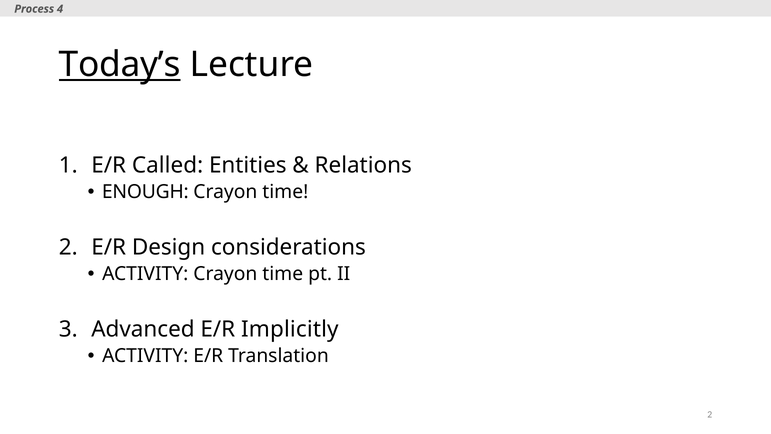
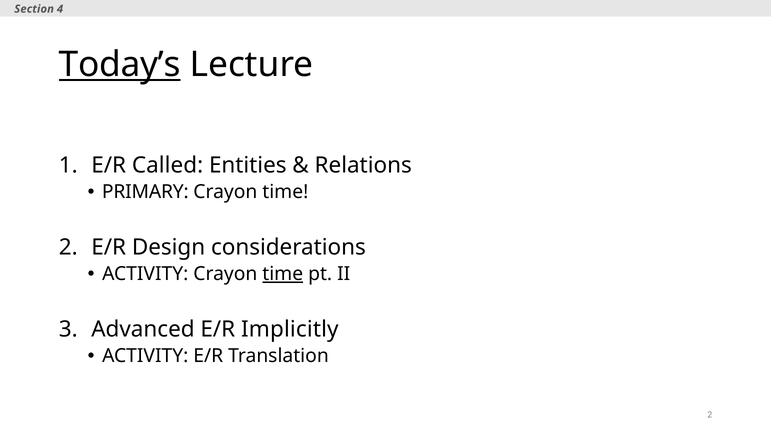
Process: Process -> Section
ENOUGH: ENOUGH -> PRIMARY
time at (283, 274) underline: none -> present
